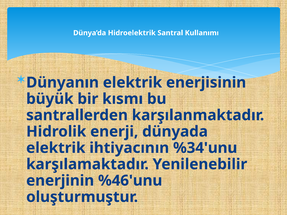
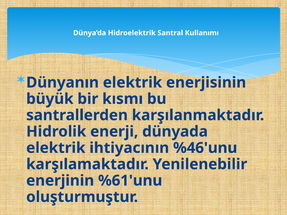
%34'unu: %34'unu -> %46'unu
%46'unu: %46'unu -> %61'unu
